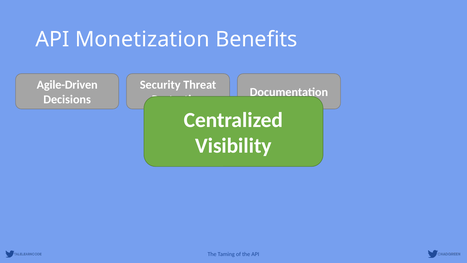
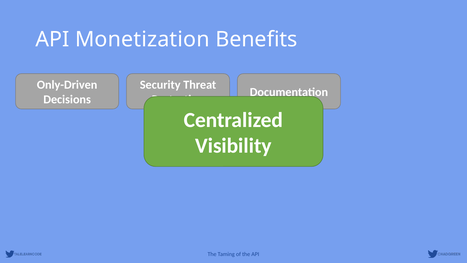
Agile-Driven: Agile-Driven -> Only-Driven
